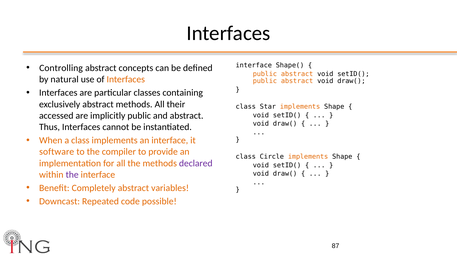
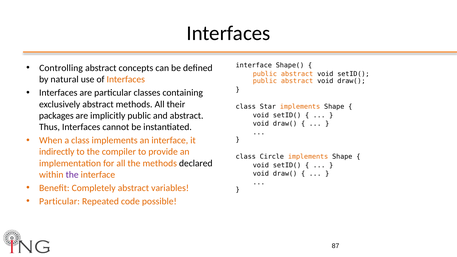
accessed: accessed -> packages
software: software -> indirectly
declared colour: purple -> black
Downcast at (60, 201): Downcast -> Particular
